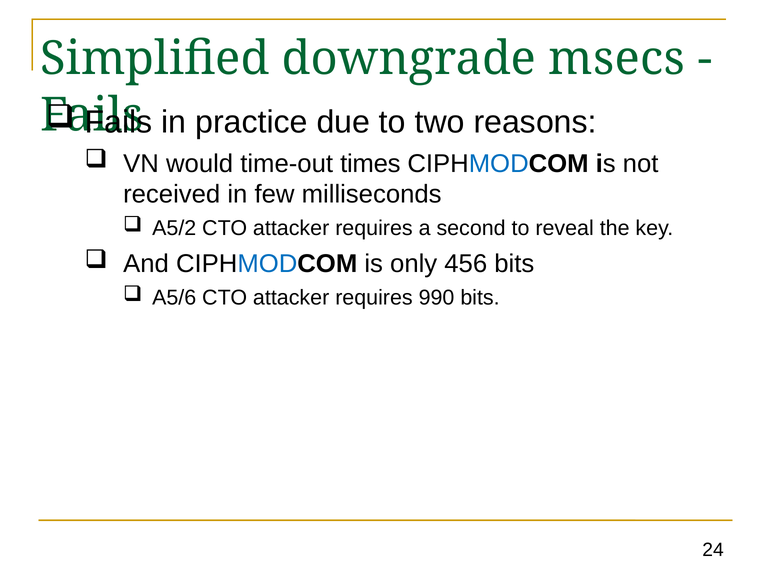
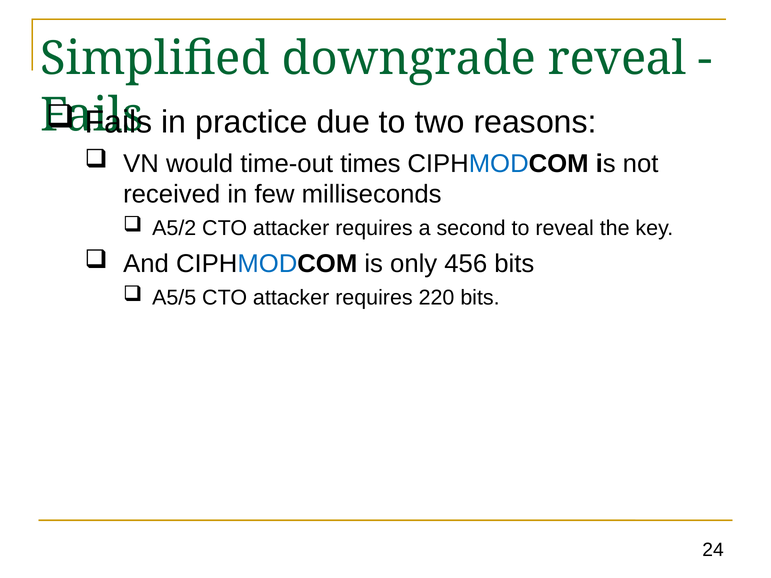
downgrade msecs: msecs -> reveal
A5/6: A5/6 -> A5/5
990: 990 -> 220
